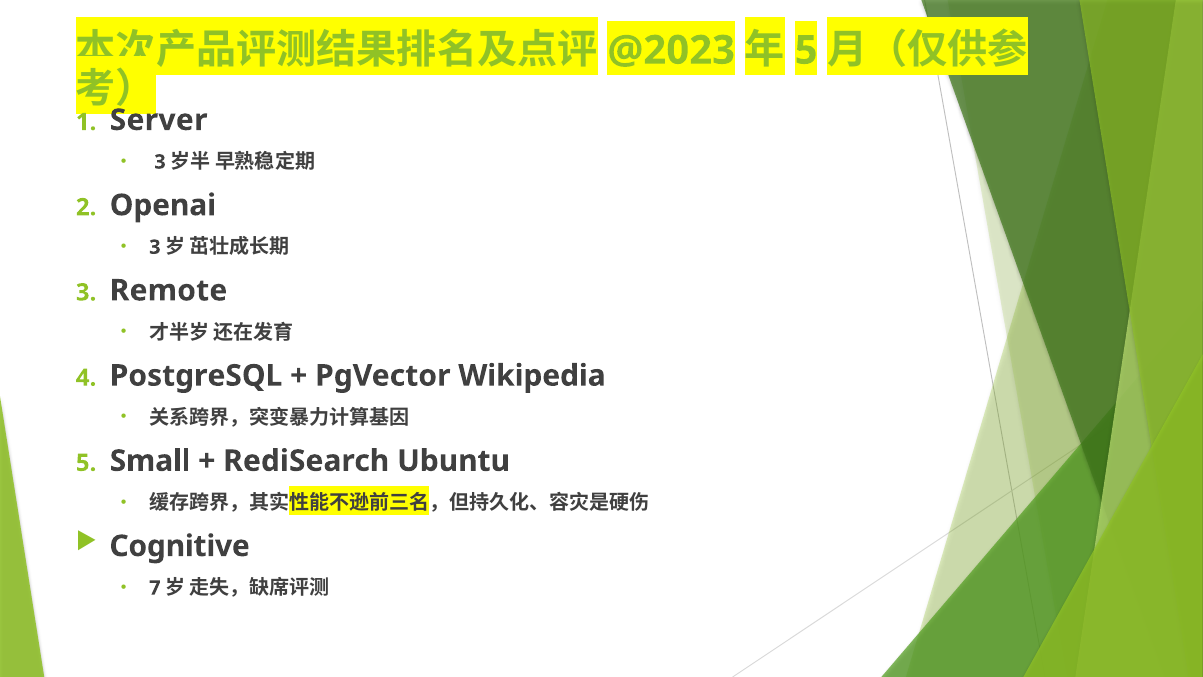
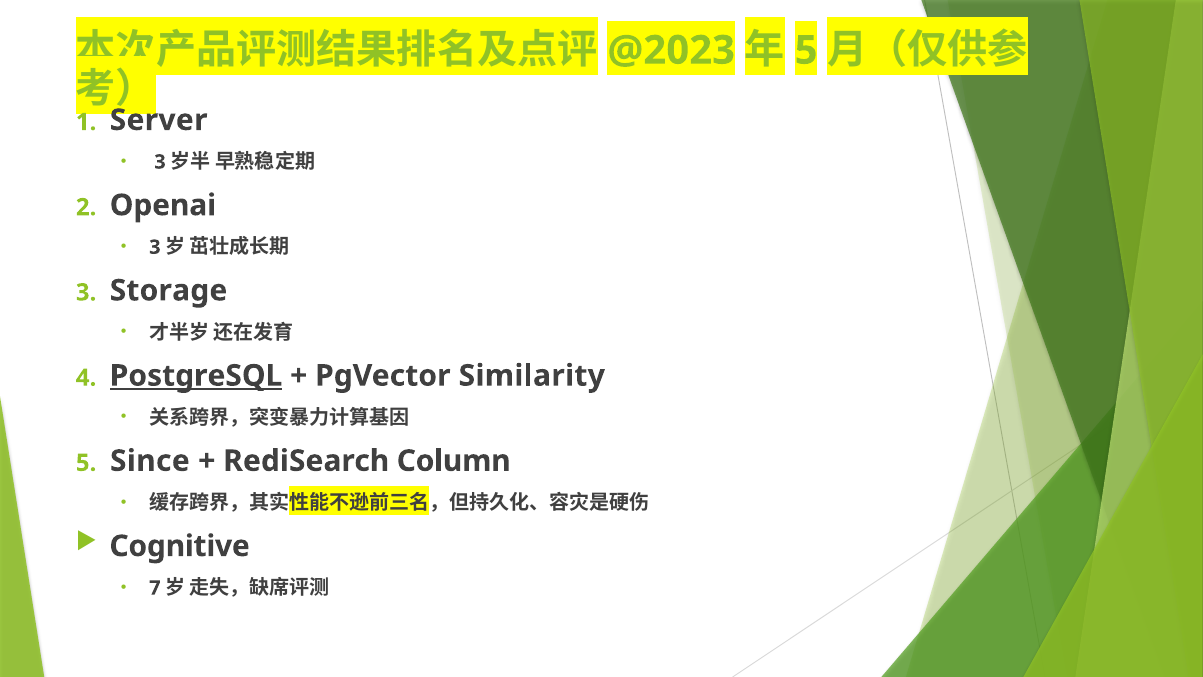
Remote: Remote -> Storage
PostgreSQL underline: none -> present
Wikipedia: Wikipedia -> Similarity
Small: Small -> Since
Ubuntu: Ubuntu -> Column
